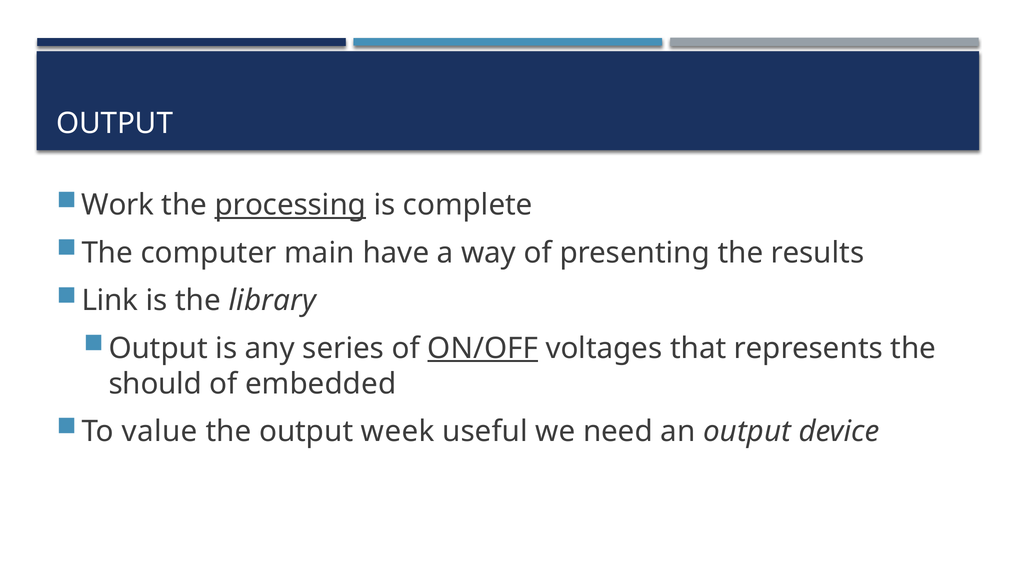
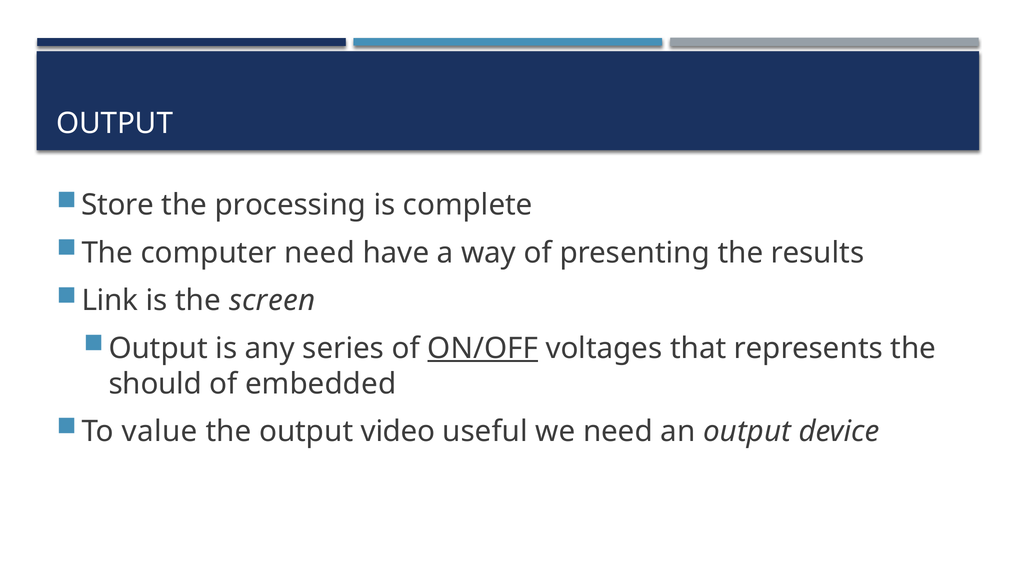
Work: Work -> Store
processing underline: present -> none
computer main: main -> need
library: library -> screen
week: week -> video
